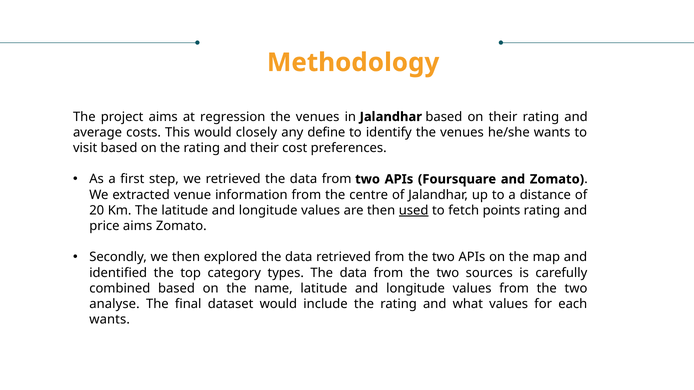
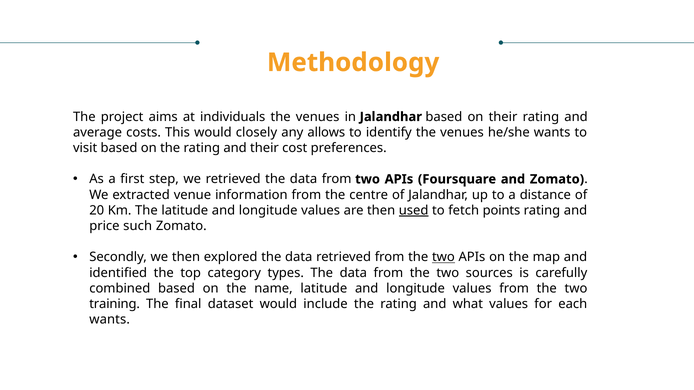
regression: regression -> individuals
define: define -> allows
price aims: aims -> such
two at (443, 257) underline: none -> present
analyse: analyse -> training
